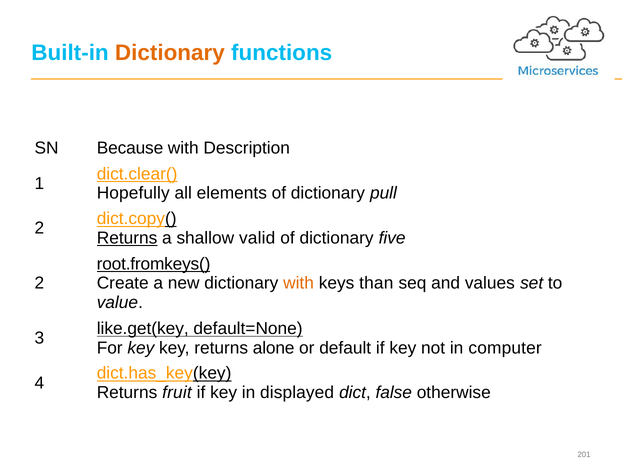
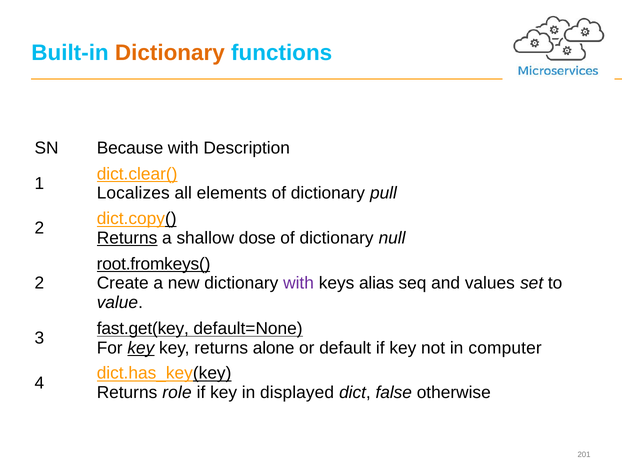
Hopefully: Hopefully -> Localizes
valid: valid -> dose
five: five -> null
with at (299, 284) colour: orange -> purple
than: than -> alias
like.get(key: like.get(key -> fast.get(key
key at (141, 348) underline: none -> present
fruit: fruit -> role
